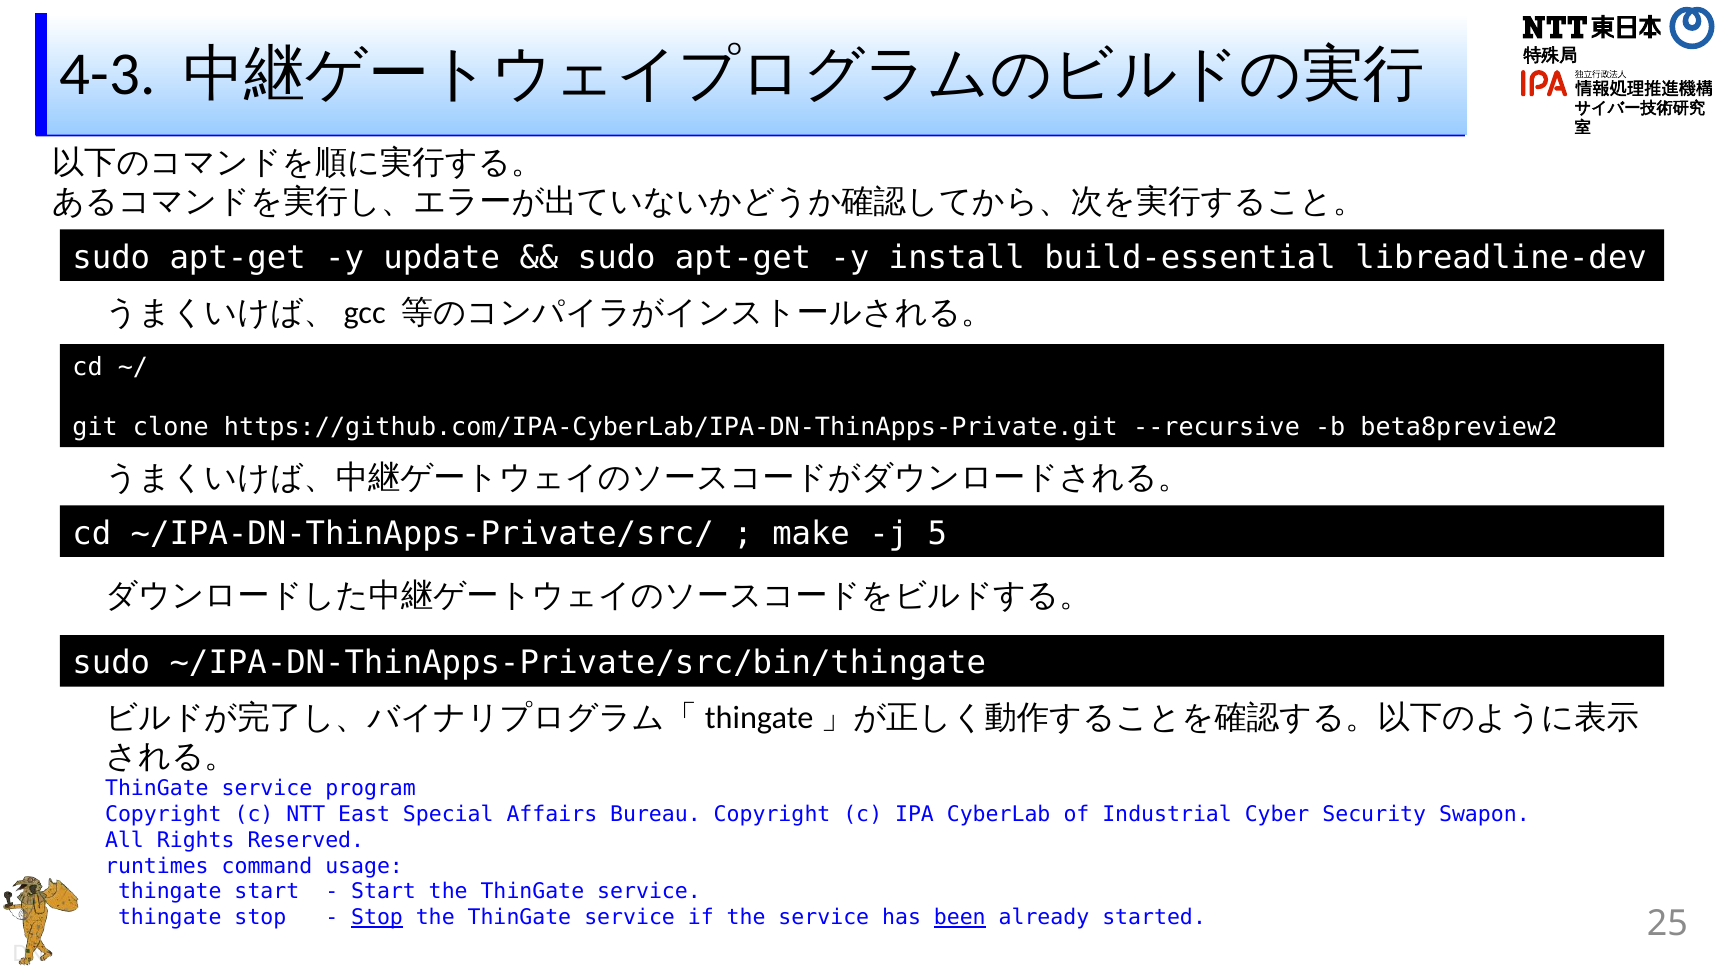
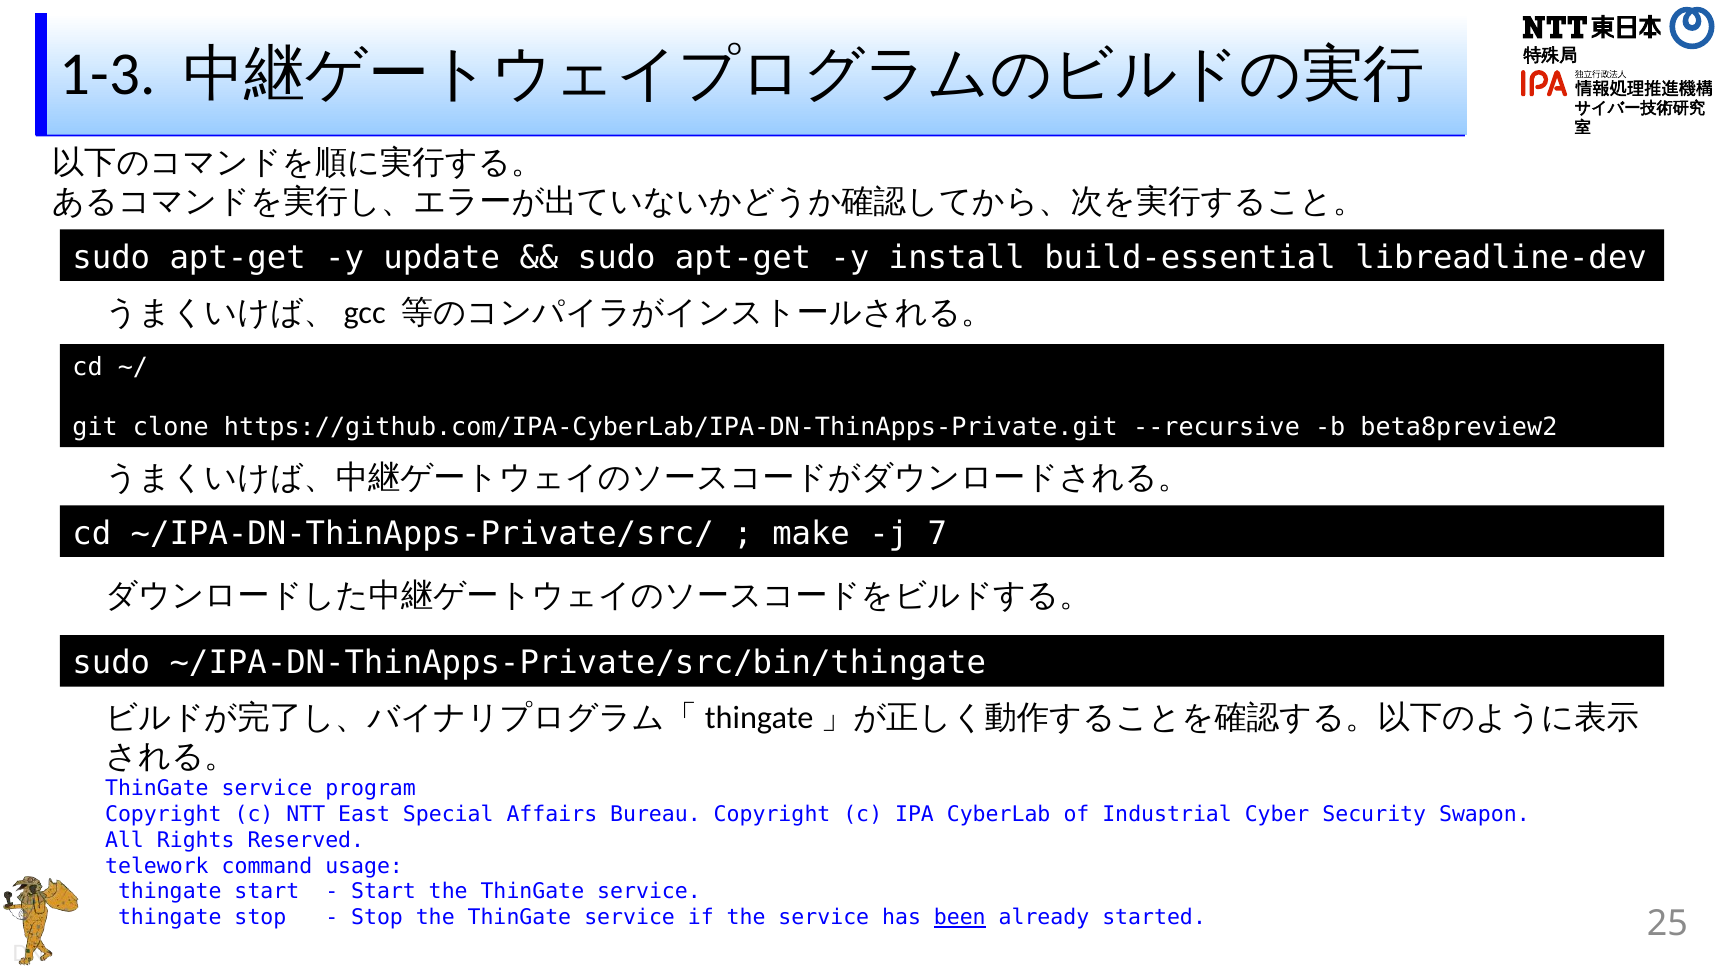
4-3: 4-3 -> 1-3
5: 5 -> 7
runtimes: runtimes -> telework
Stop at (377, 918) underline: present -> none
